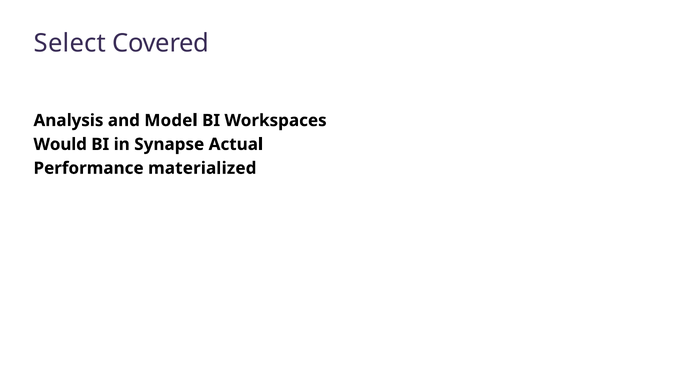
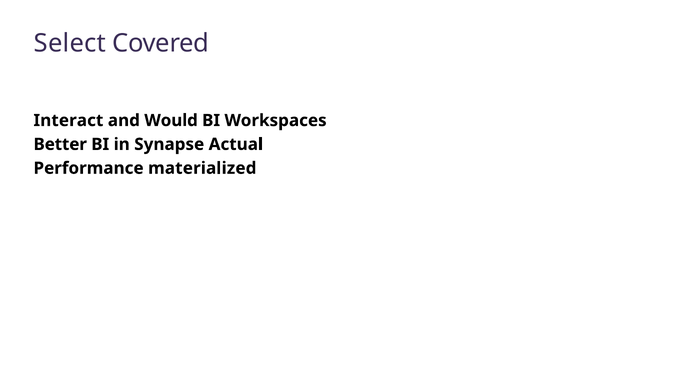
Analysis: Analysis -> Interact
Model: Model -> Would
Would: Would -> Better
